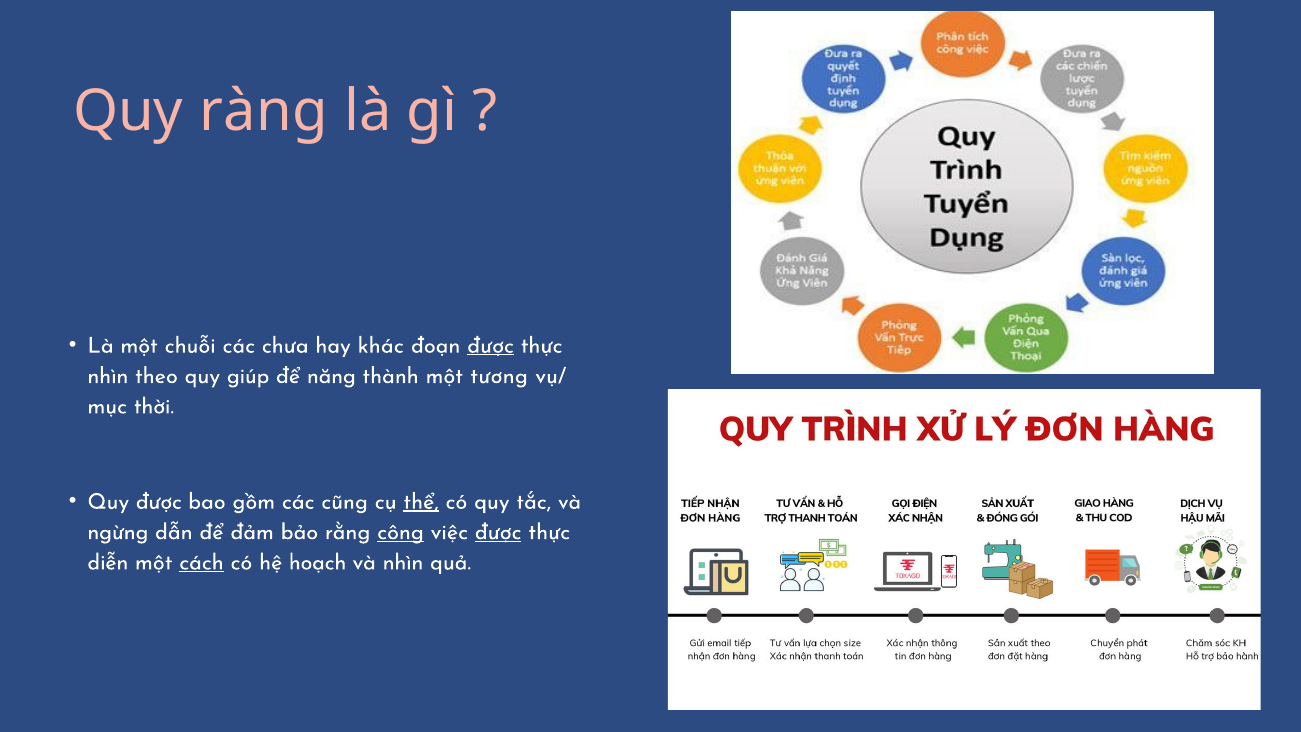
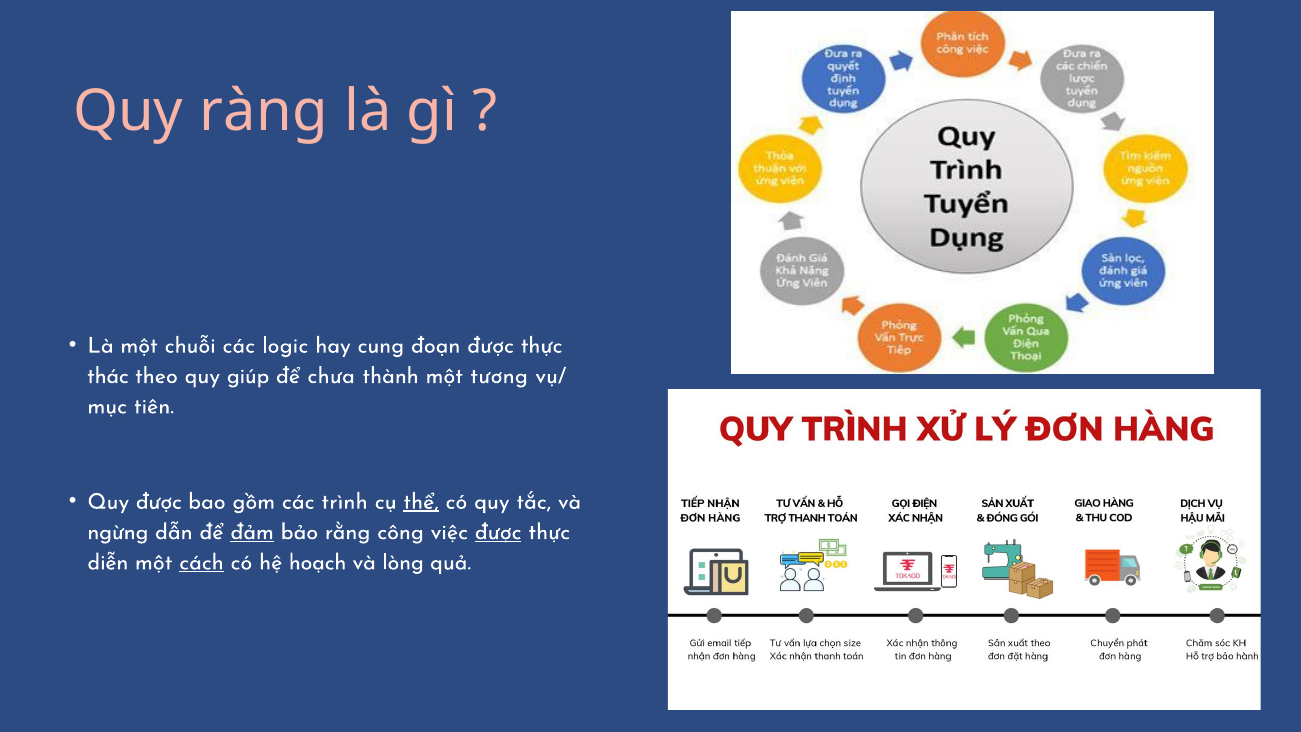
chưa: chưa -> logic
khác: khác -> cung
được at (491, 345) underline: present -> none
nhìn at (108, 376): nhìn -> thác
năng: năng -> chưa
thời: thời -> tiên
cũng: cũng -> trình
đảm underline: none -> present
công underline: present -> none
và nhìn: nhìn -> lòng
